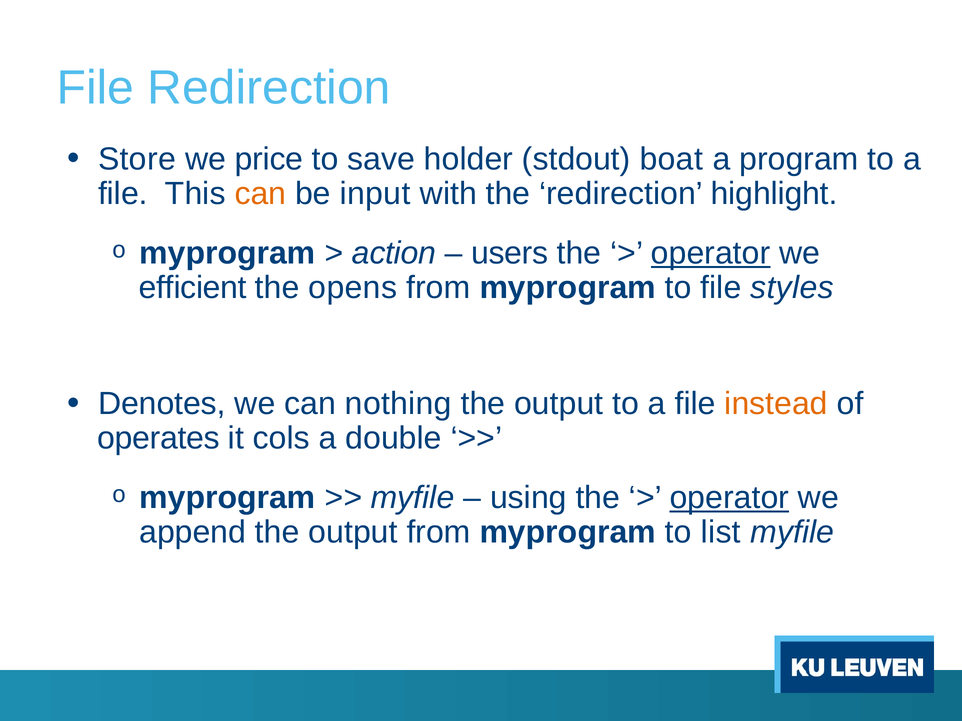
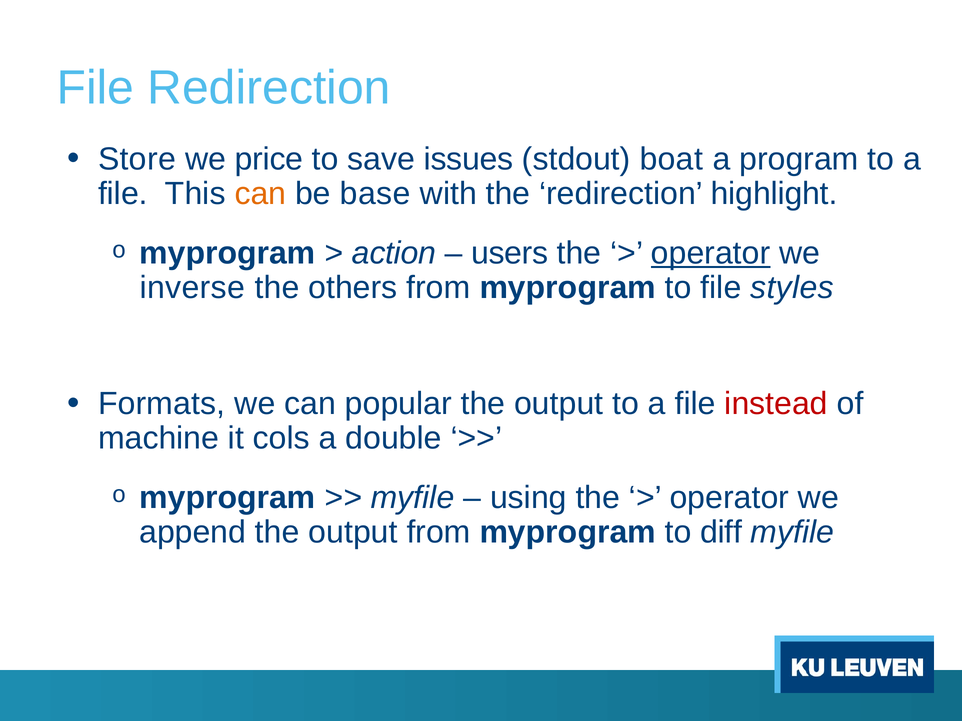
holder: holder -> issues
input: input -> base
efficient: efficient -> inverse
opens: opens -> others
Denotes: Denotes -> Formats
nothing: nothing -> popular
instead colour: orange -> red
operates: operates -> machine
operator at (729, 498) underline: present -> none
list: list -> diff
